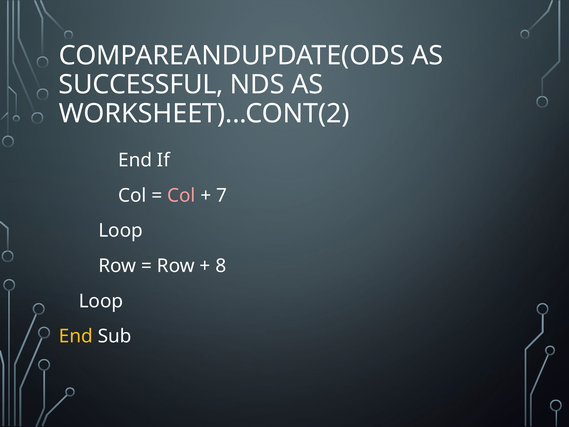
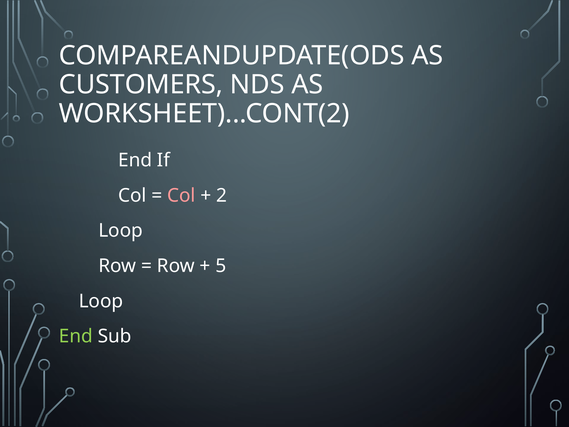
SUCCESSFUL: SUCCESSFUL -> CUSTOMERS
7: 7 -> 2
8: 8 -> 5
End at (76, 336) colour: yellow -> light green
